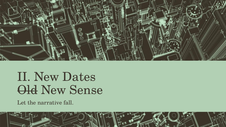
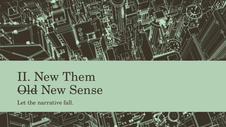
Dates: Dates -> Them
